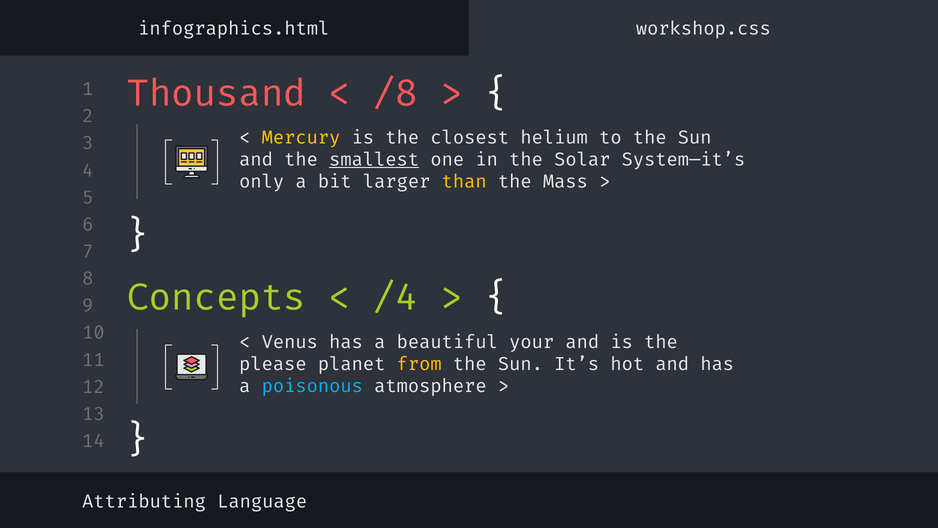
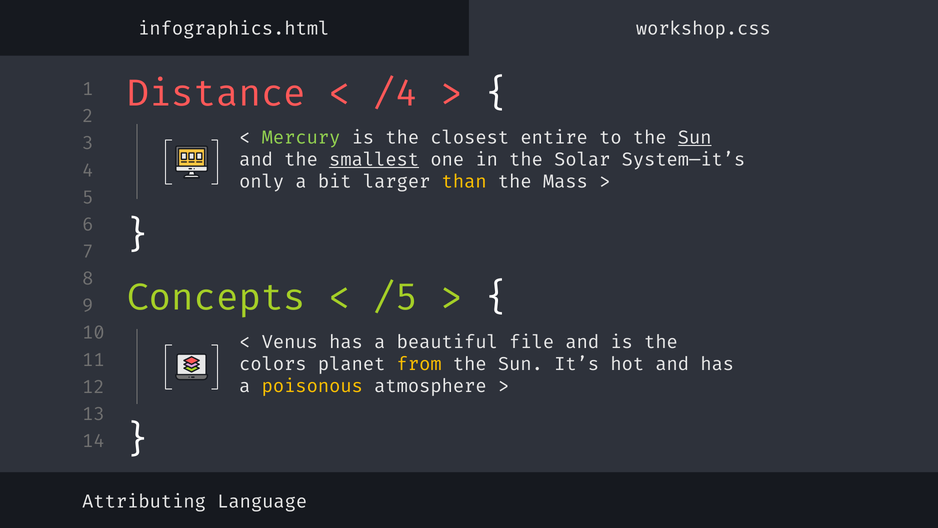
Thousand: Thousand -> Distance
/8: /8 -> /4
Mercury colour: yellow -> light green
helium: helium -> entire
Sun at (695, 138) underline: none -> present
/4: /4 -> /5
your: your -> file
please: please -> colors
poisonous colour: light blue -> yellow
